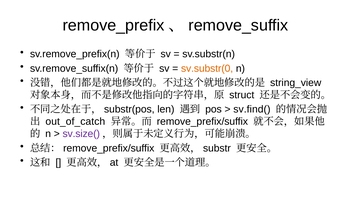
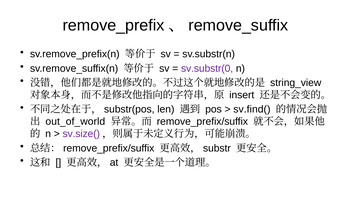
sv.substr(0 colour: orange -> purple
struct: struct -> insert
out_of_catch: out_of_catch -> out_of_world
